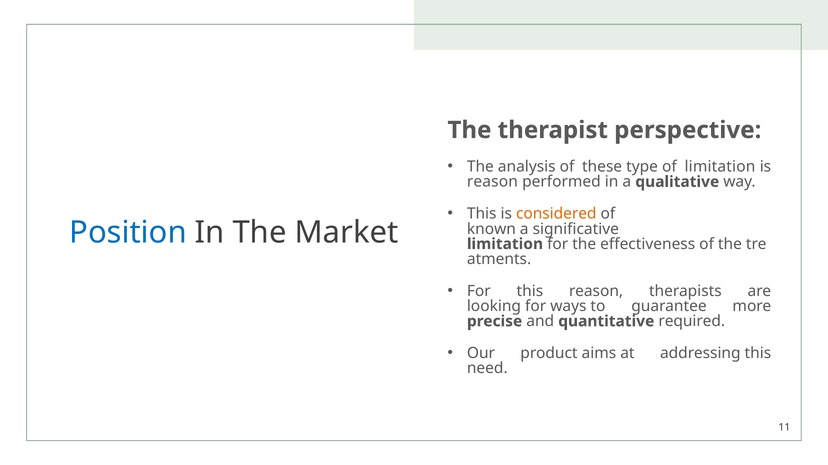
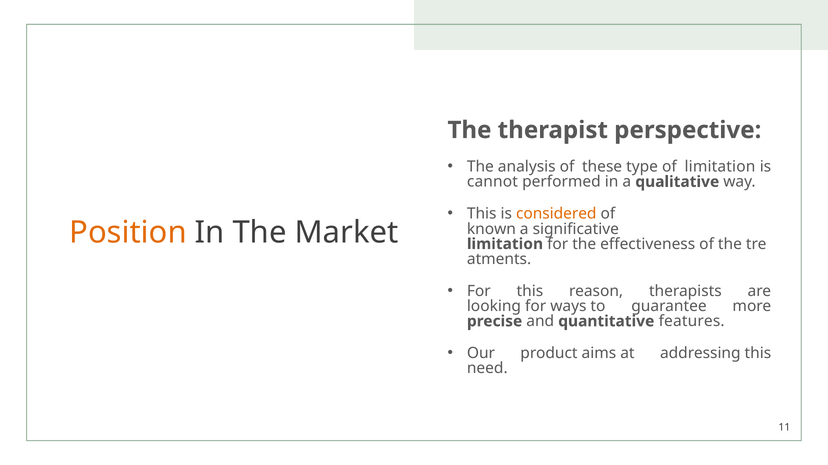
reason at (492, 182): reason -> cannot
Position colour: blue -> orange
required: required -> features
